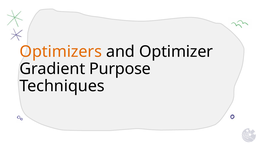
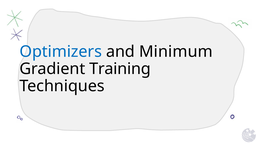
Optimizers colour: orange -> blue
Optimizer: Optimizer -> Minimum
Purpose: Purpose -> Training
